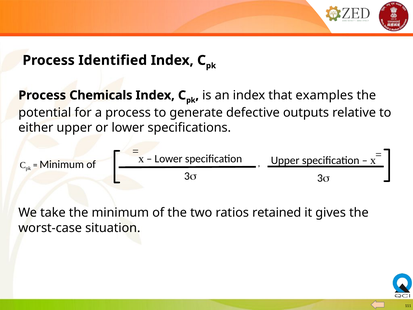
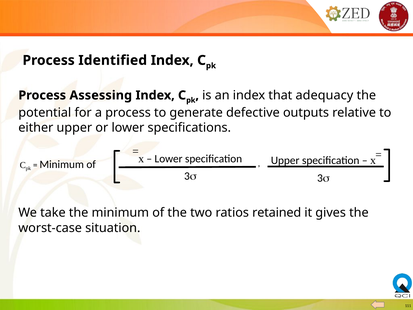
Chemicals: Chemicals -> Assessing
examples: examples -> adequacy
